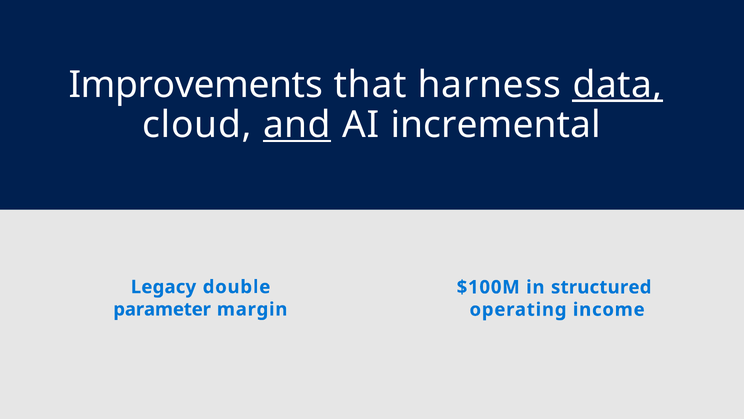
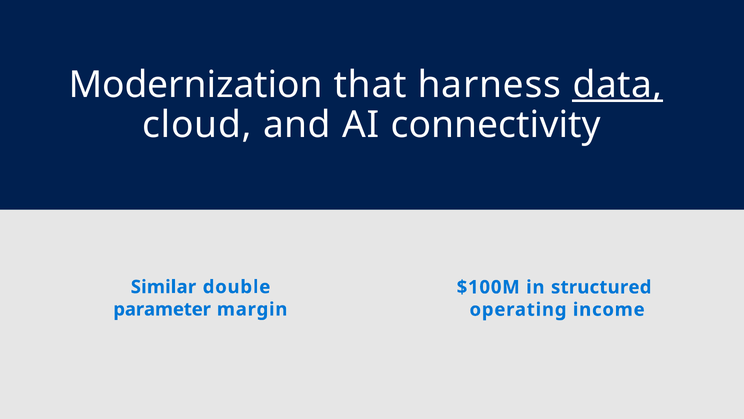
Improvements: Improvements -> Modernization
and underline: present -> none
incremental: incremental -> connectivity
Legacy: Legacy -> Similar
